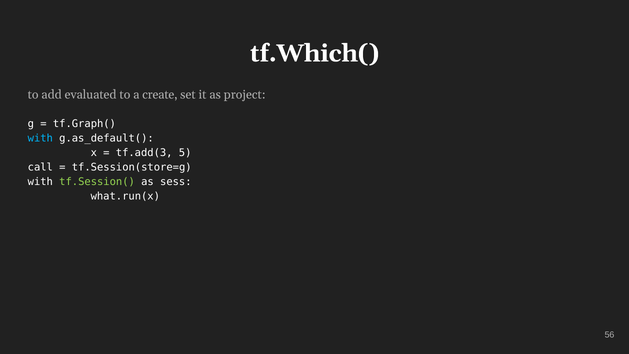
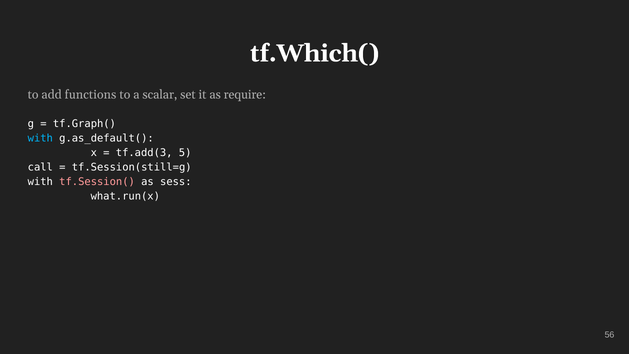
evaluated: evaluated -> functions
create: create -> scalar
project: project -> require
tf.Session(store=g: tf.Session(store=g -> tf.Session(still=g
tf.Session( colour: light green -> pink
